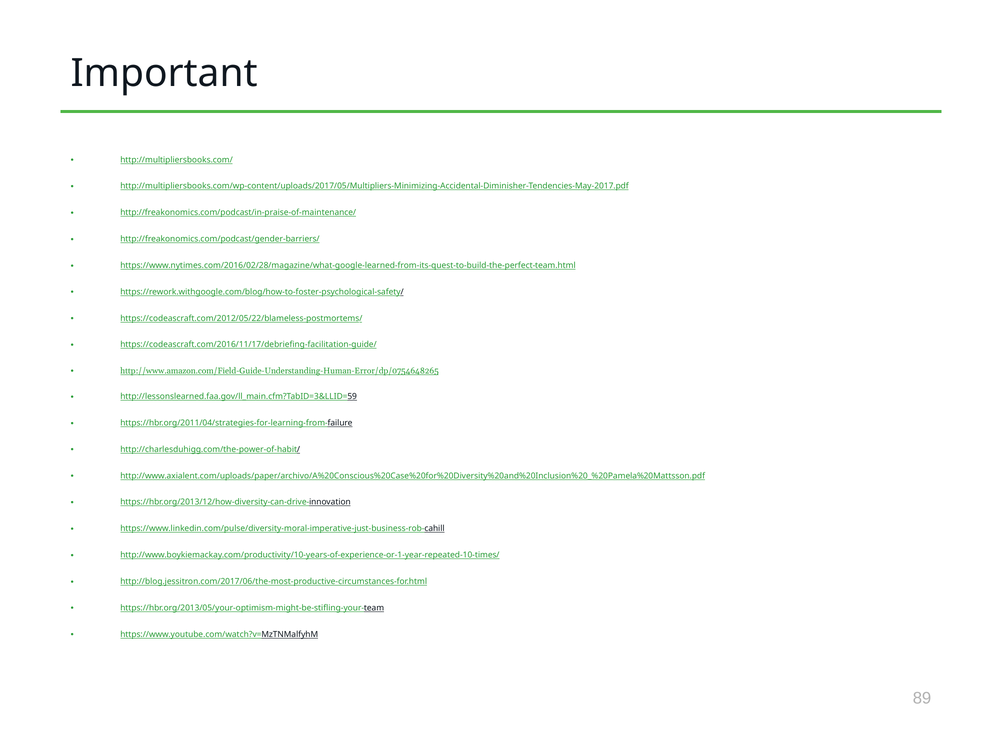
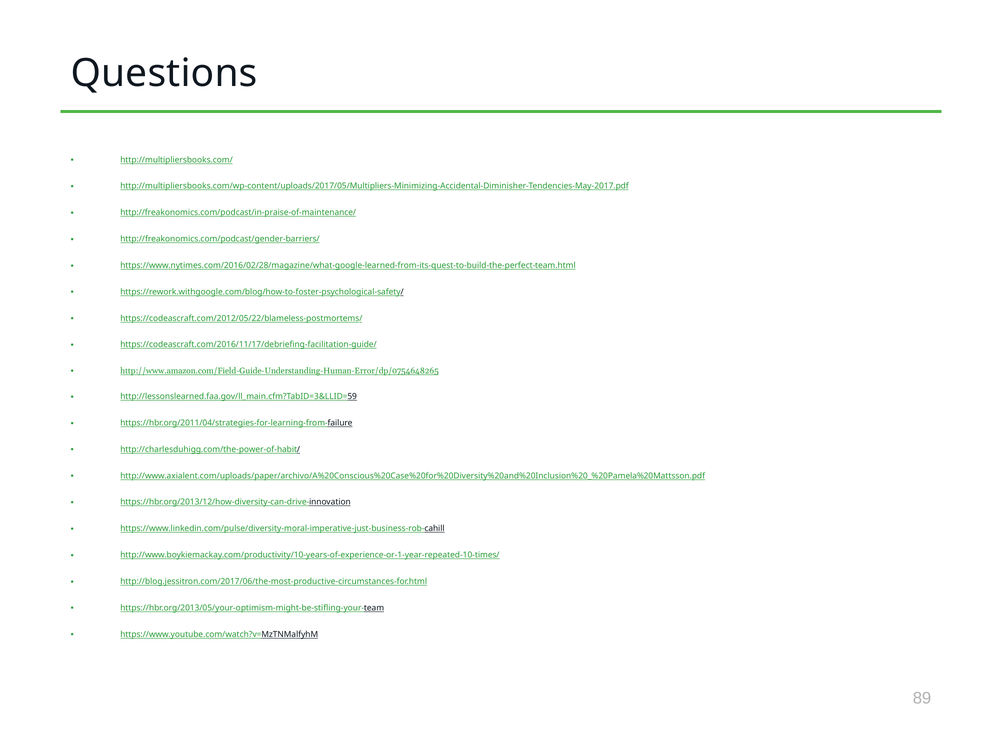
Important: Important -> Questions
